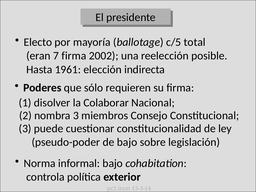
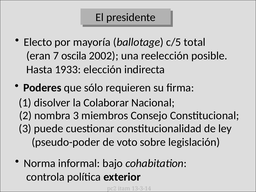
7 firma: firma -> oscila
1961: 1961 -> 1933
de bajo: bajo -> voto
